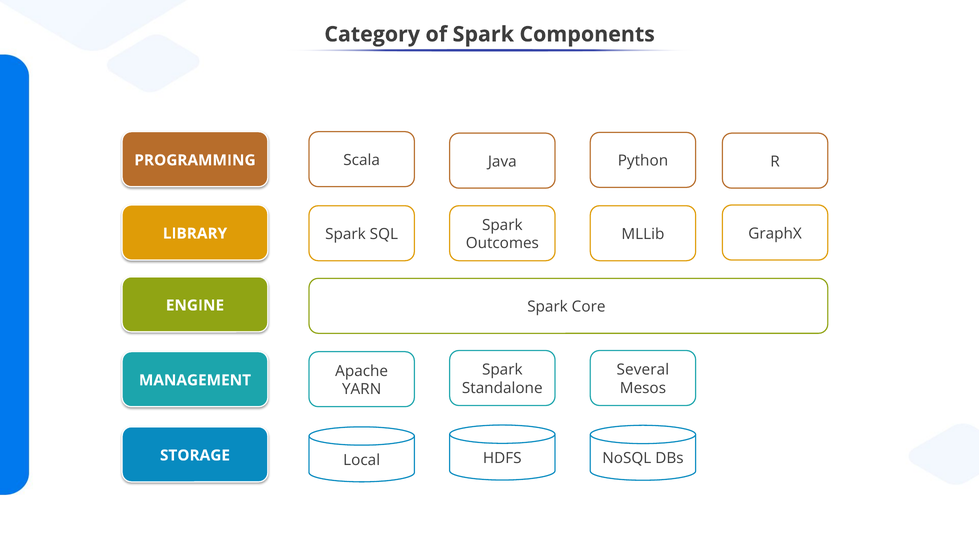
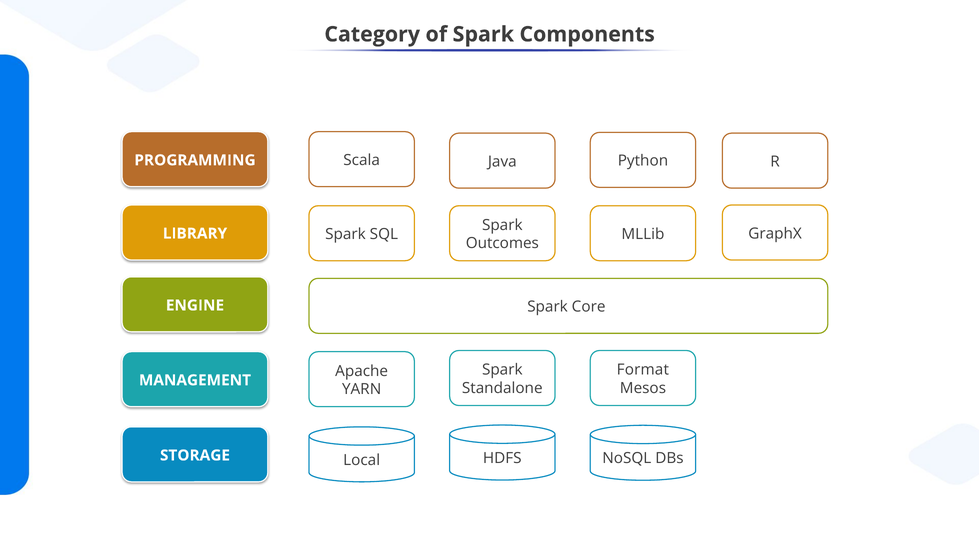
Several: Several -> Format
